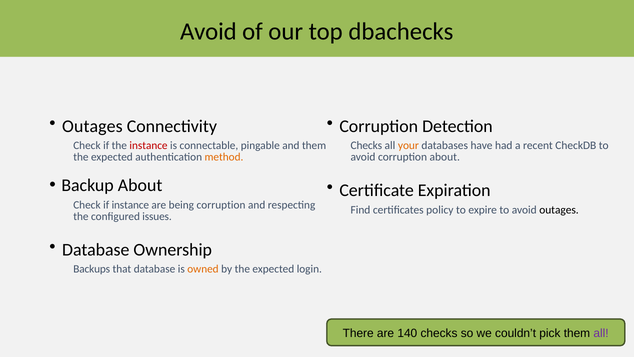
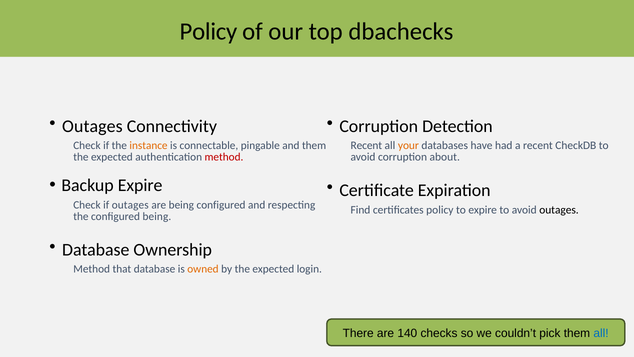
Avoid at (208, 32): Avoid -> Policy
Checks at (366, 145): Checks -> Recent
instance at (149, 146) colour: red -> orange
method at (224, 157) colour: orange -> red
Backup About: About -> Expire
if instance: instance -> outages
being corruption: corruption -> configured
configured issues: issues -> being
Backups at (92, 269): Backups -> Method
all at (601, 333) colour: purple -> blue
